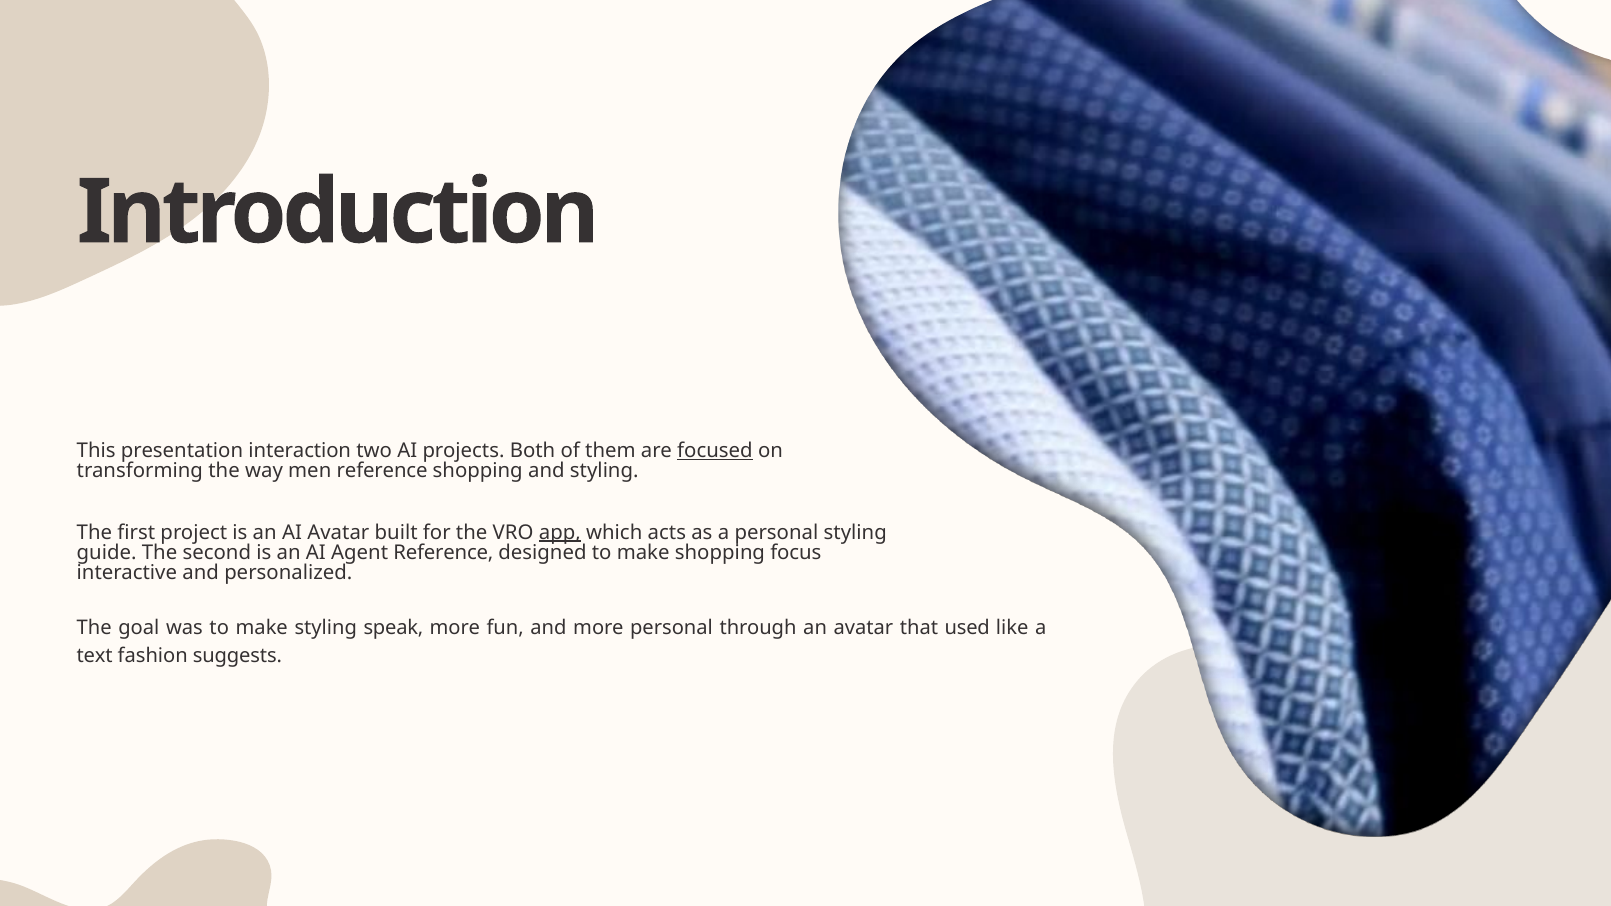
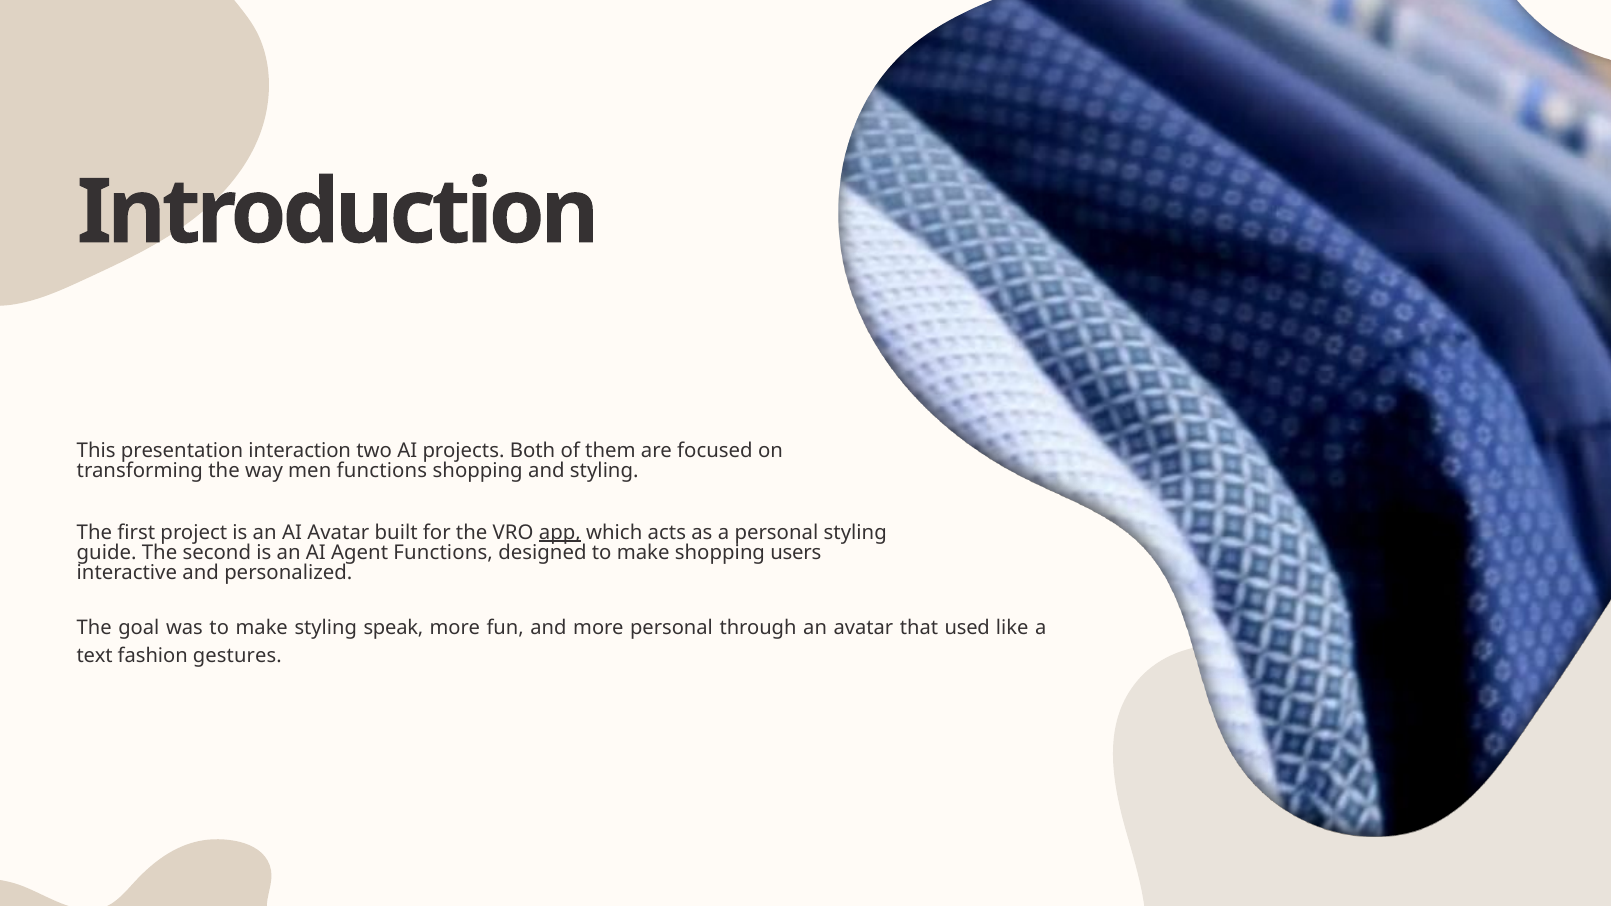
focused underline: present -> none
men reference: reference -> functions
Agent Reference: Reference -> Functions
focus: focus -> users
suggests: suggests -> gestures
